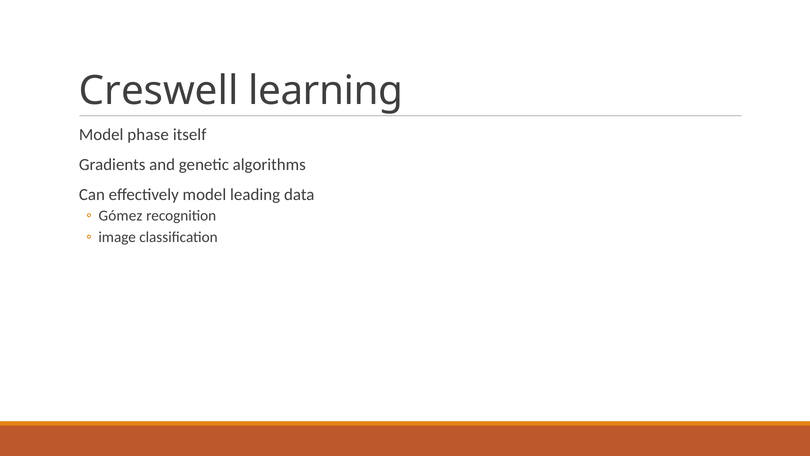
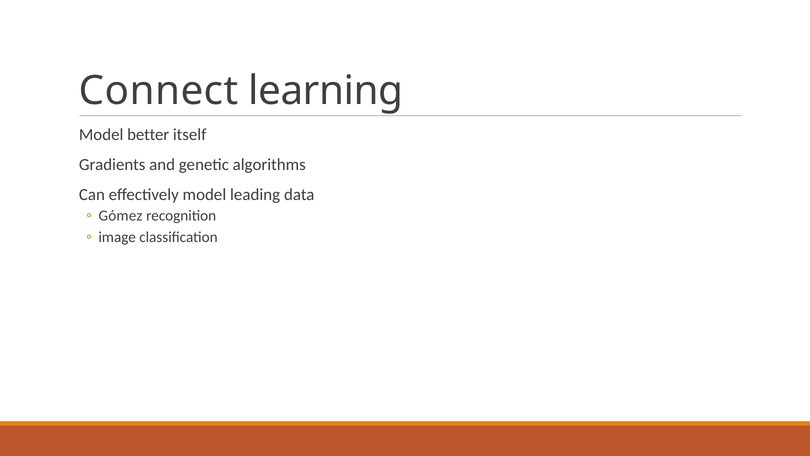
Creswell: Creswell -> Connect
phase: phase -> better
